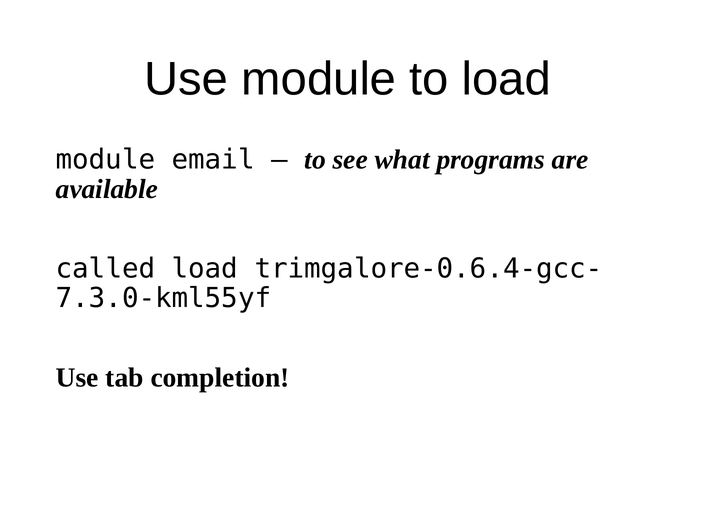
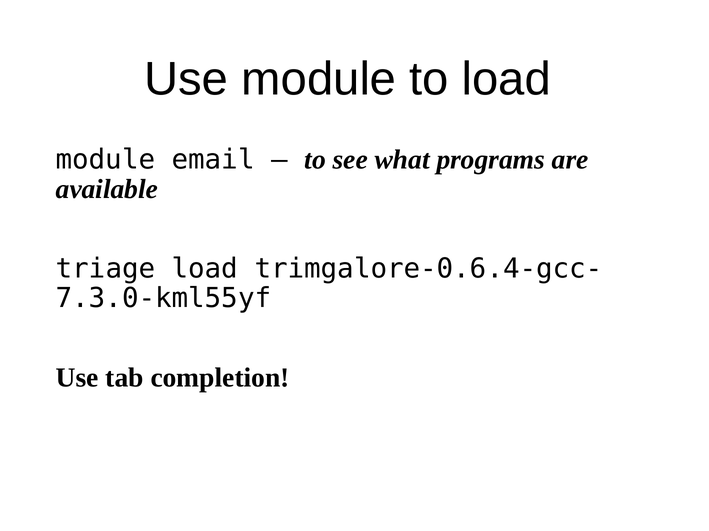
called: called -> triage
